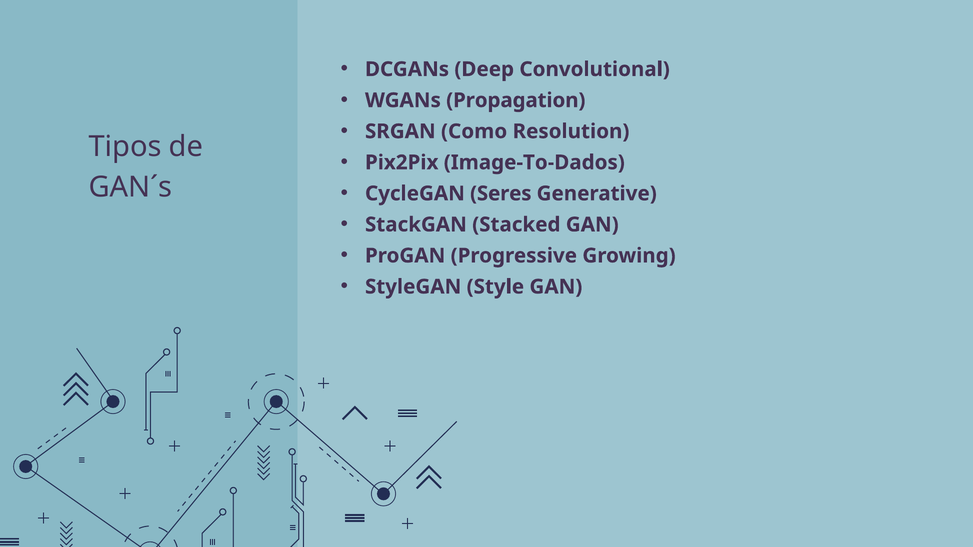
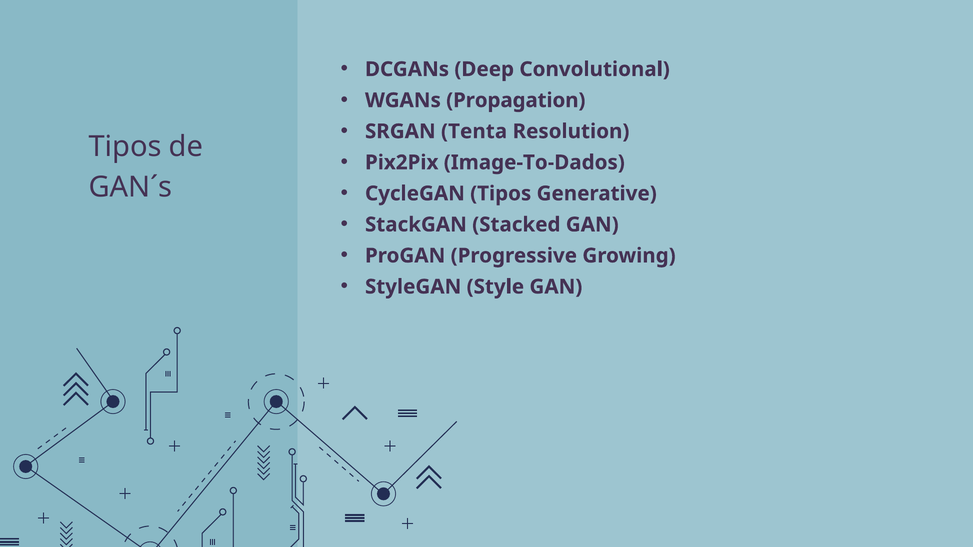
Como: Como -> Tenta
CycleGAN Seres: Seres -> Tipos
